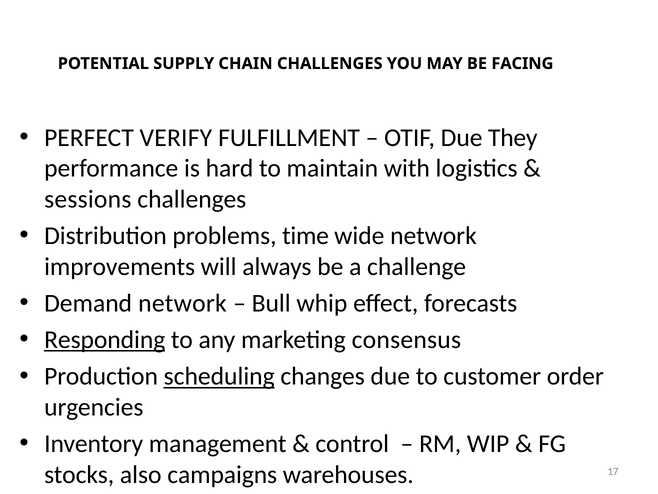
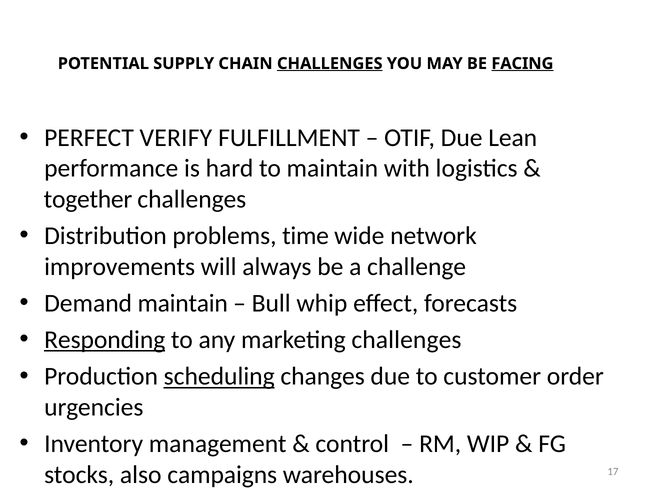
CHALLENGES at (330, 63) underline: none -> present
FACING underline: none -> present
They: They -> Lean
sessions: sessions -> together
Demand network: network -> maintain
marketing consensus: consensus -> challenges
